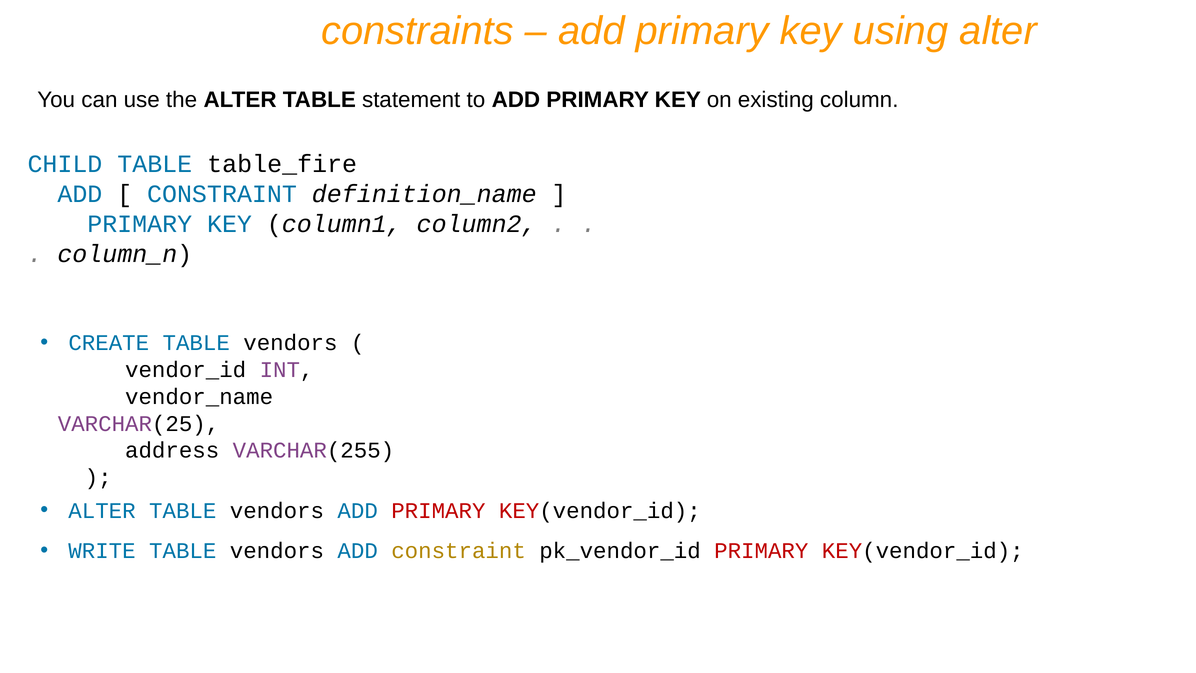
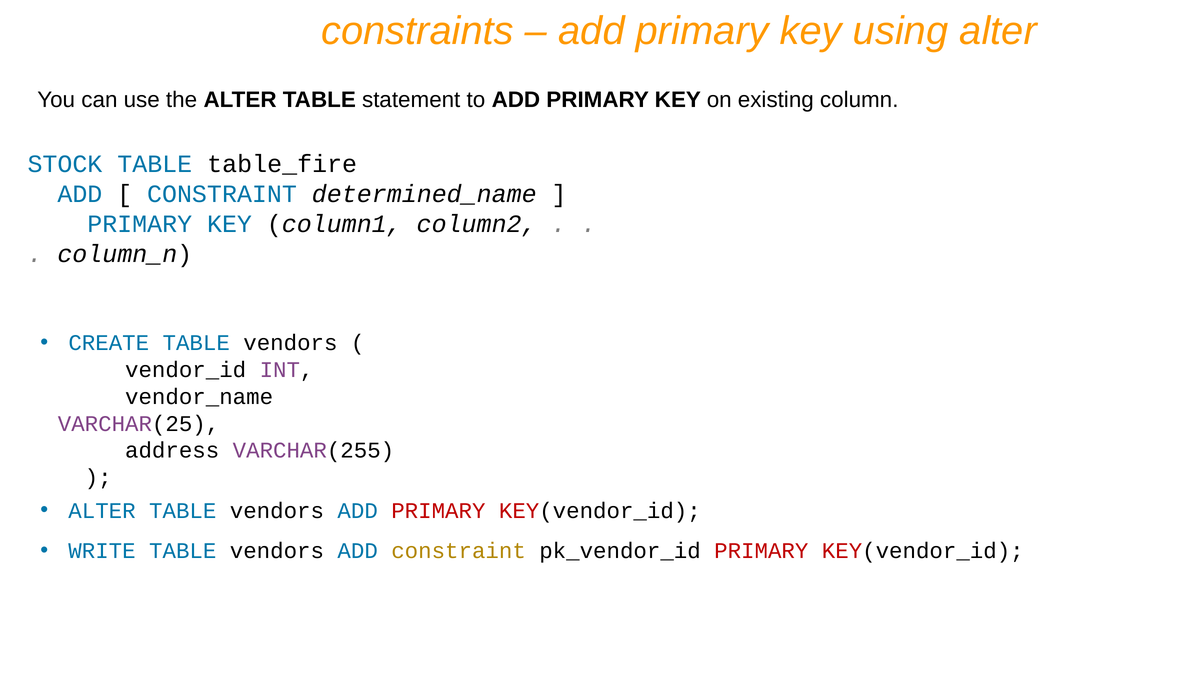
CHILD: CHILD -> STOCK
definition_name: definition_name -> determined_name
